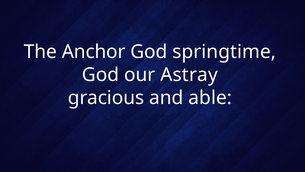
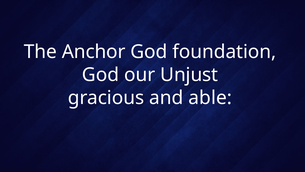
springtime: springtime -> foundation
Astray: Astray -> Unjust
